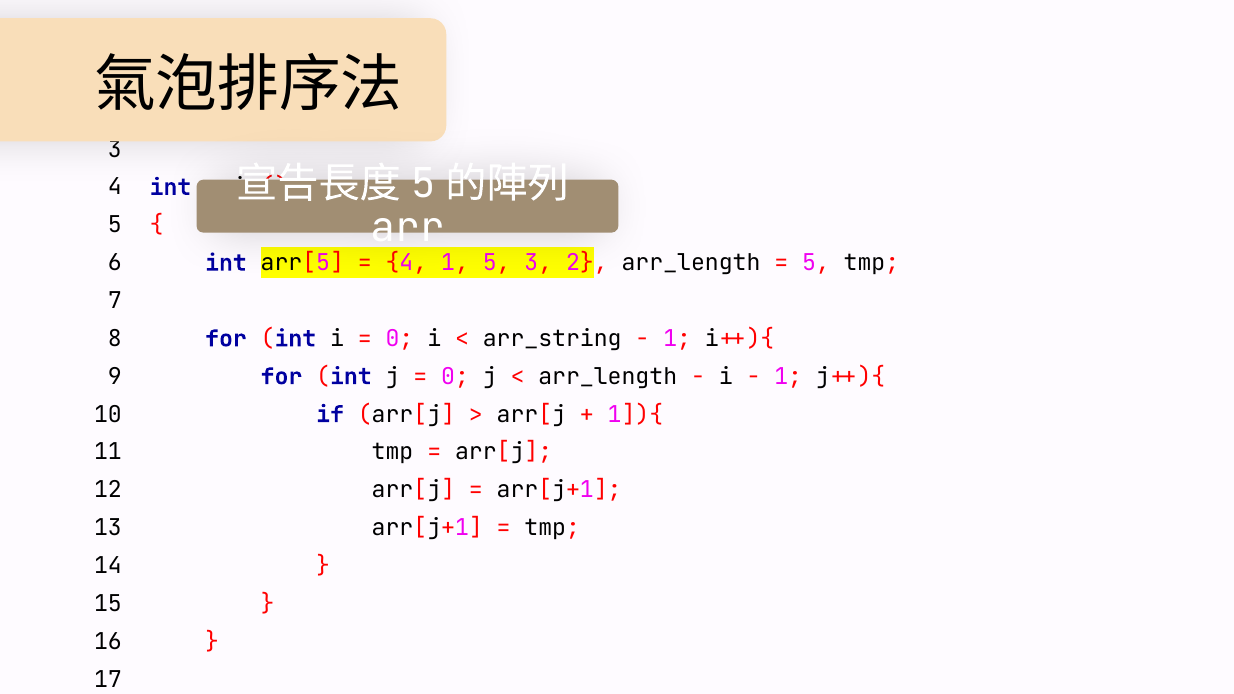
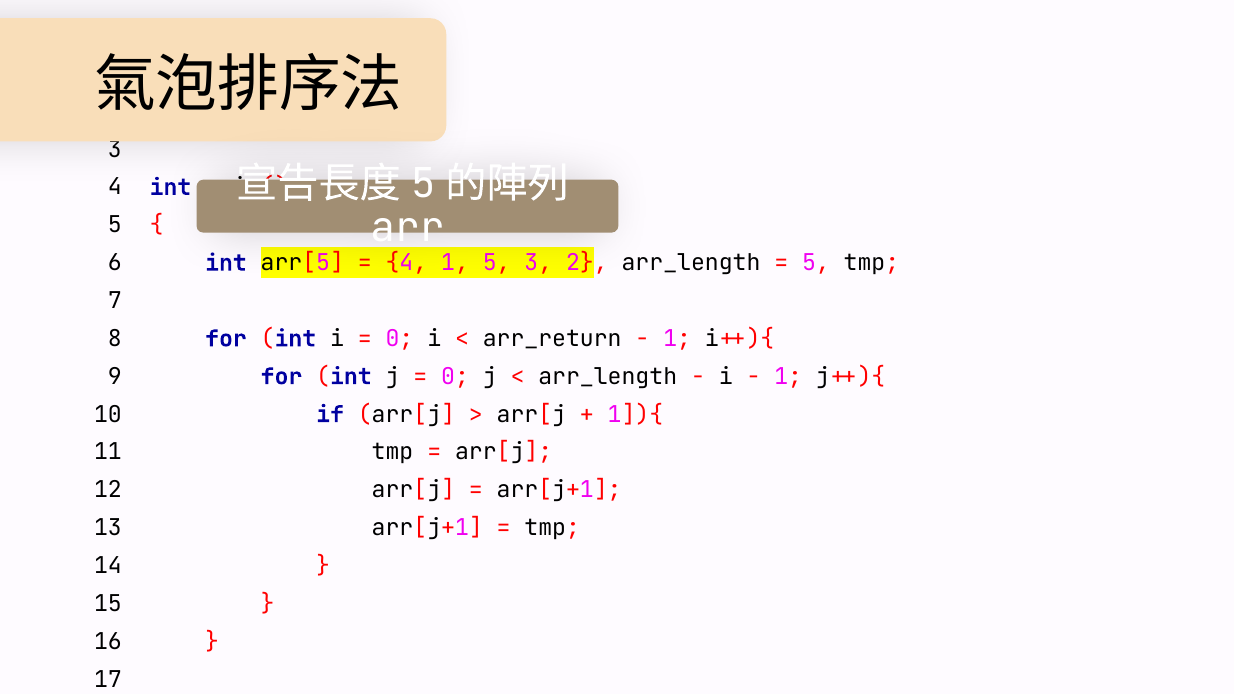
arr_string: arr_string -> arr_return
